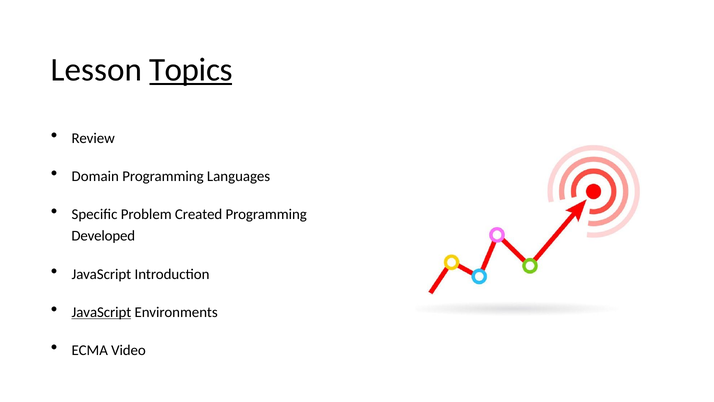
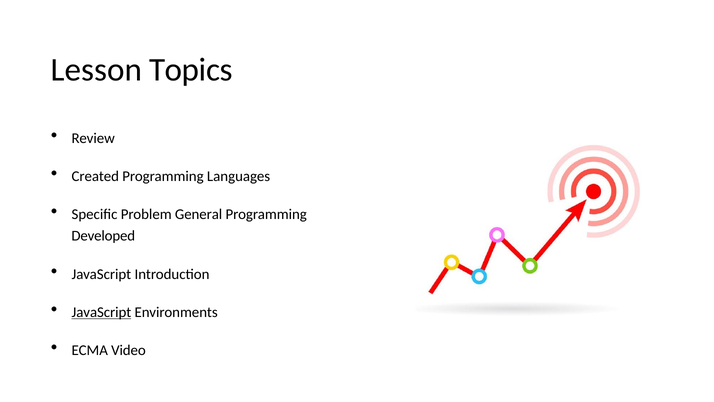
Topics underline: present -> none
Domain: Domain -> Created
Created: Created -> General
